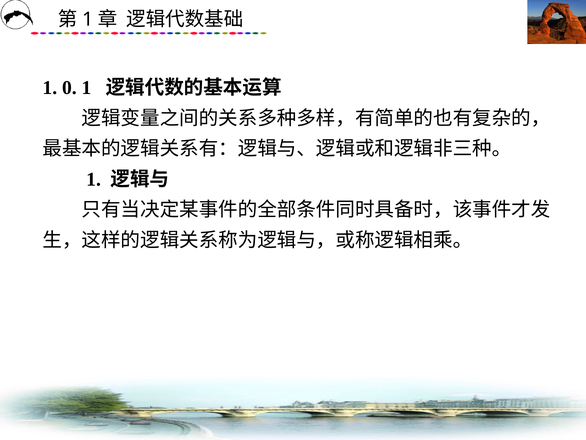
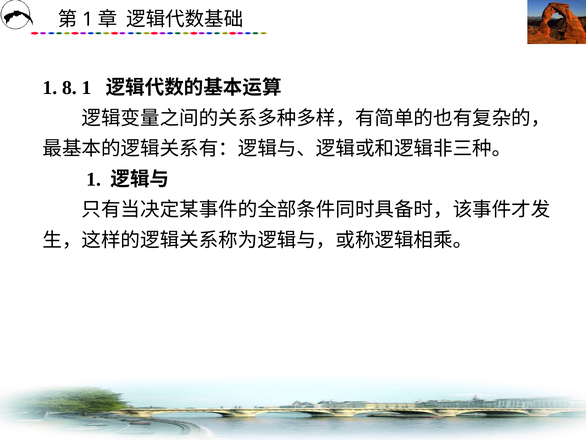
0: 0 -> 8
